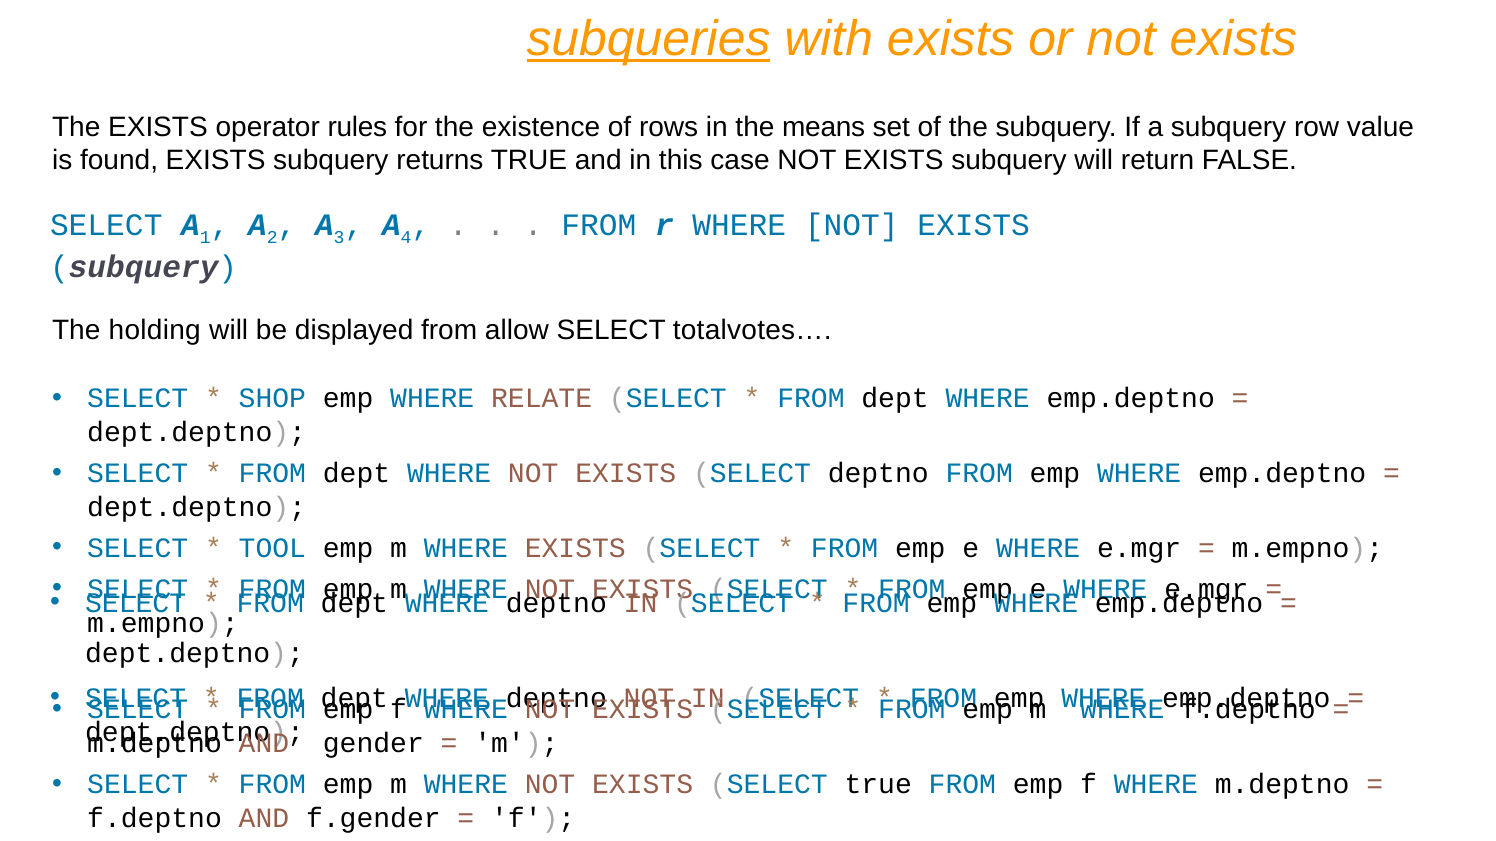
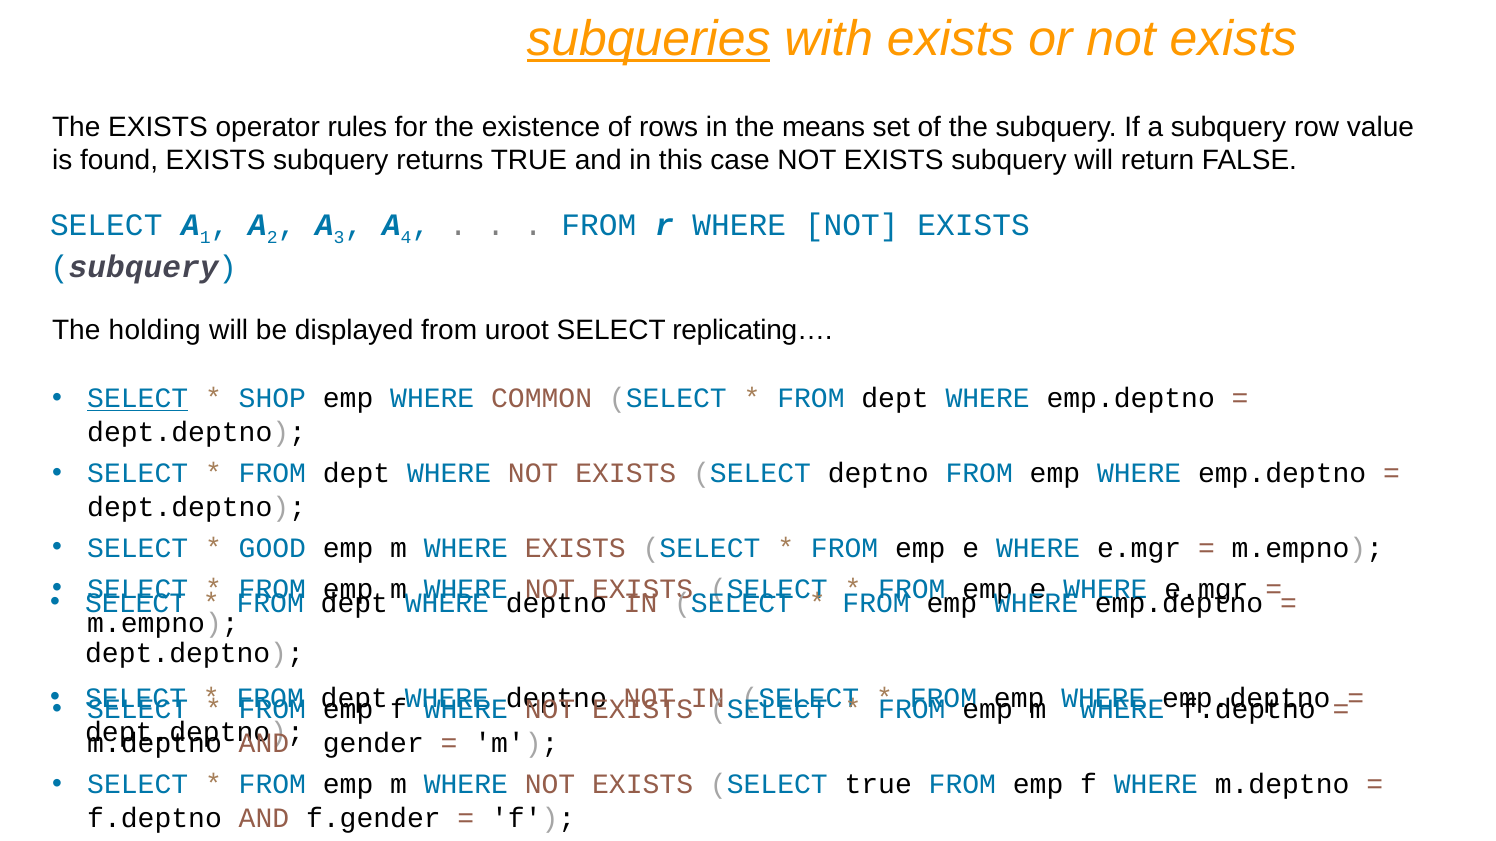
allow: allow -> uroot
totalvotes…: totalvotes… -> replicating…
SELECT at (138, 399) underline: none -> present
RELATE: RELATE -> COMMON
TOOL: TOOL -> GOOD
